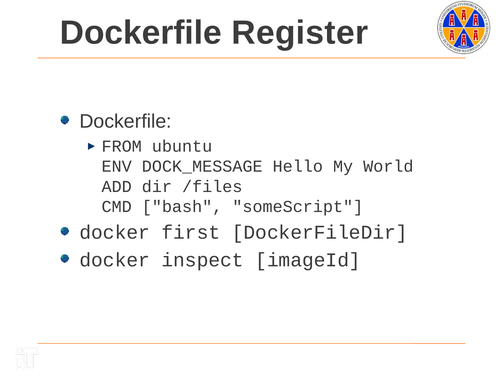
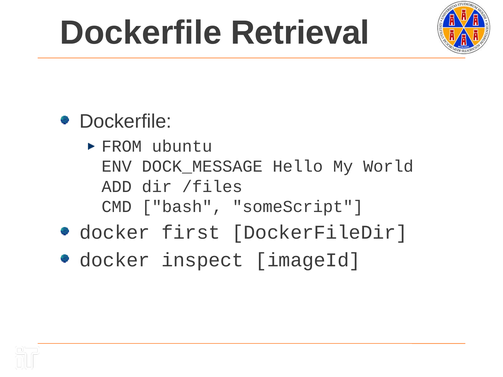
Register: Register -> Retrieval
